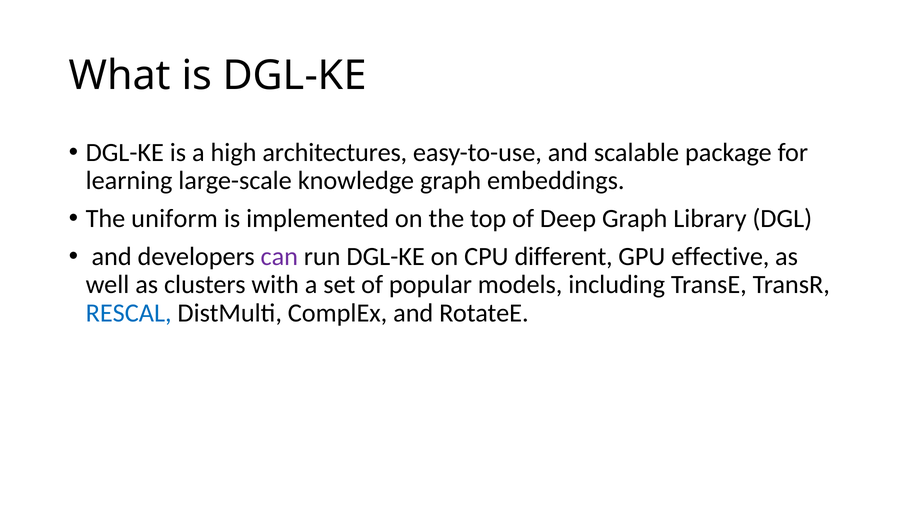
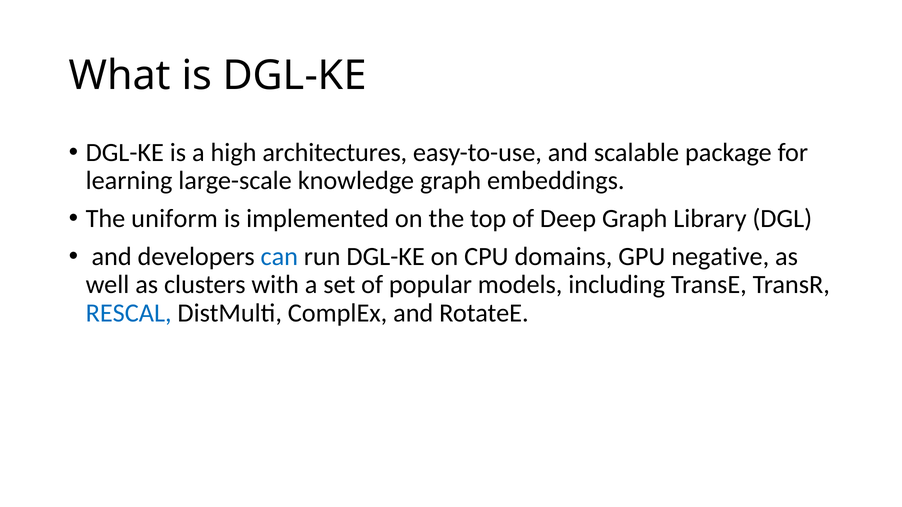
can colour: purple -> blue
different: different -> domains
effective: effective -> negative
